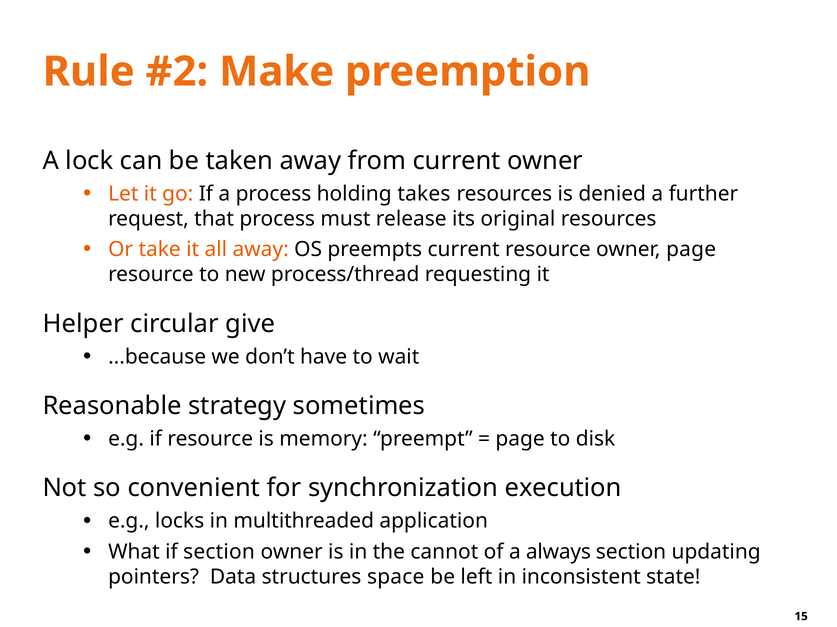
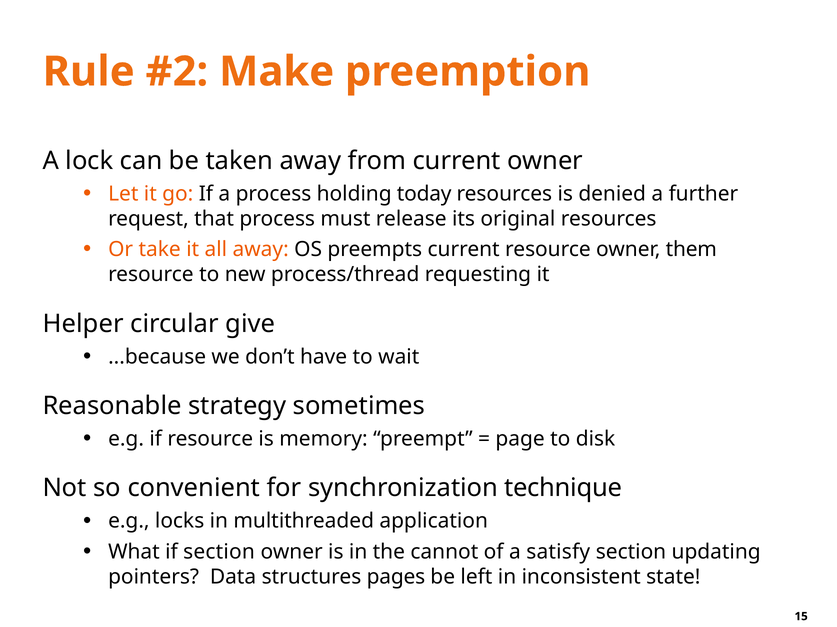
takes: takes -> today
owner page: page -> them
execution: execution -> technique
always: always -> satisfy
space: space -> pages
